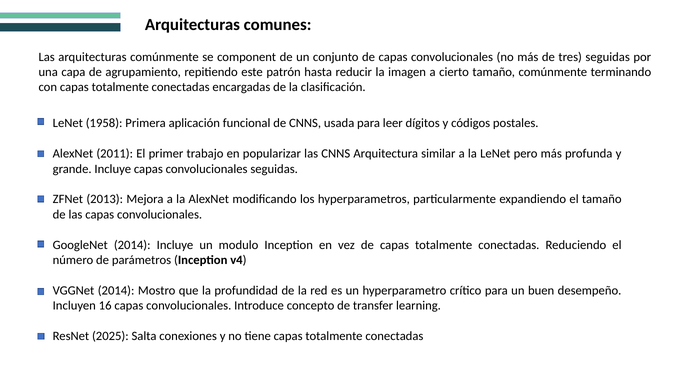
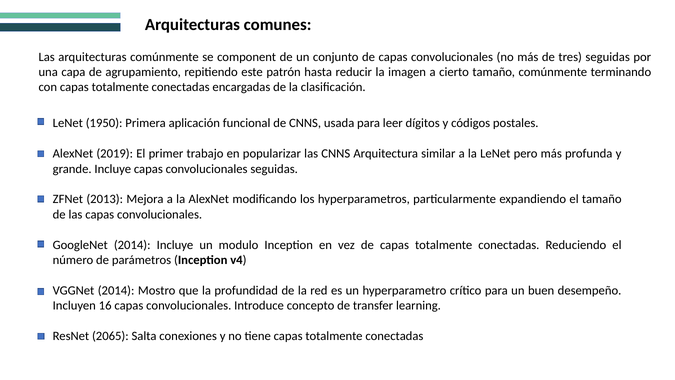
1958: 1958 -> 1950
2011: 2011 -> 2019
2025: 2025 -> 2065
